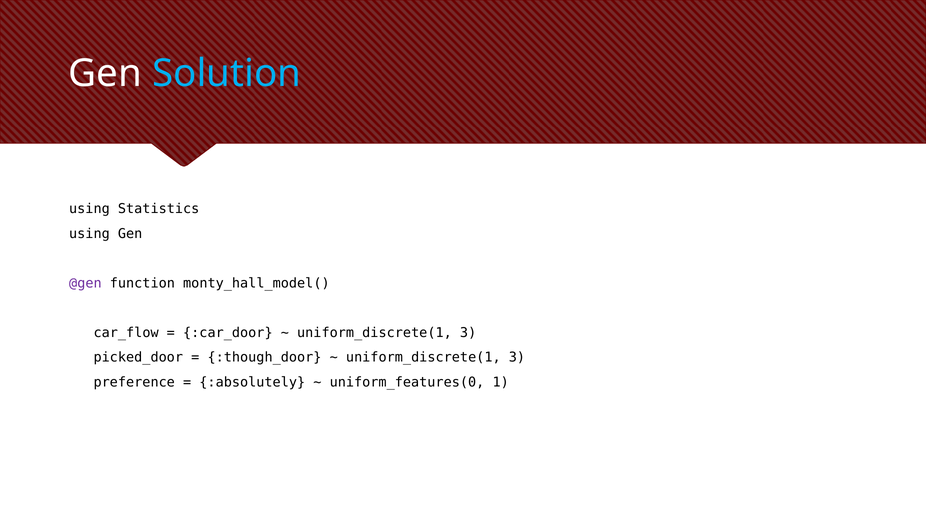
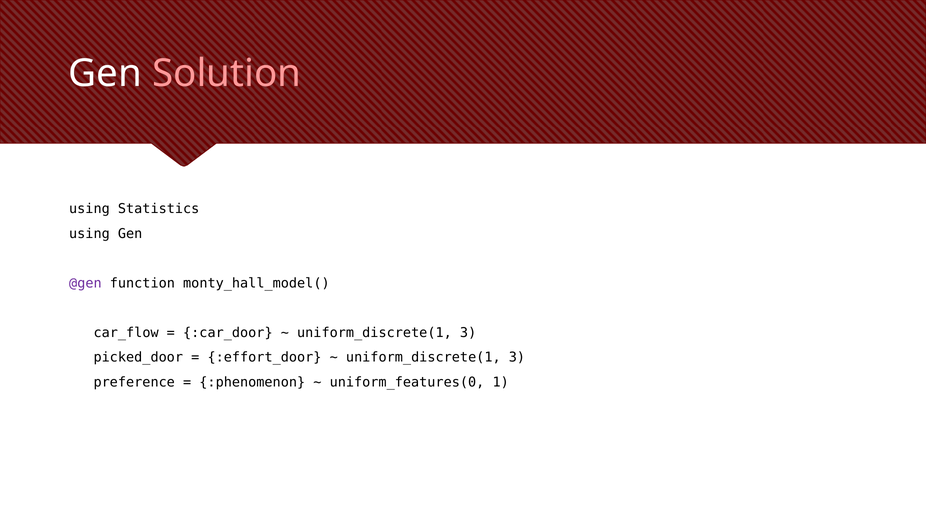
Solution colour: light blue -> pink
:though_door: :though_door -> :effort_door
:absolutely: :absolutely -> :phenomenon
